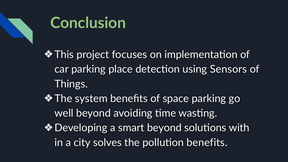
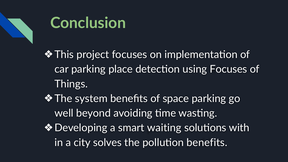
using Sensors: Sensors -> Focuses
smart beyond: beyond -> waiting
